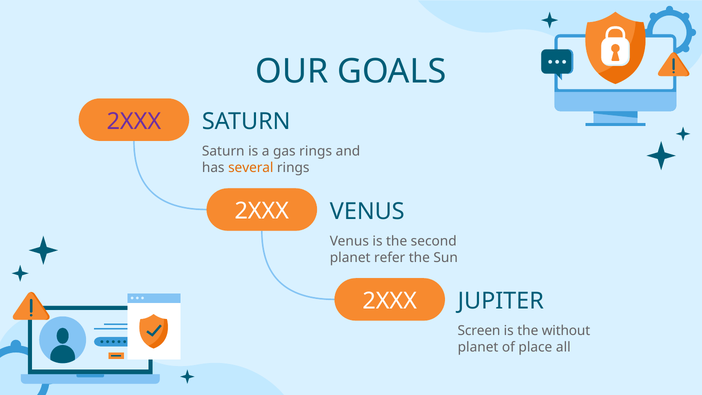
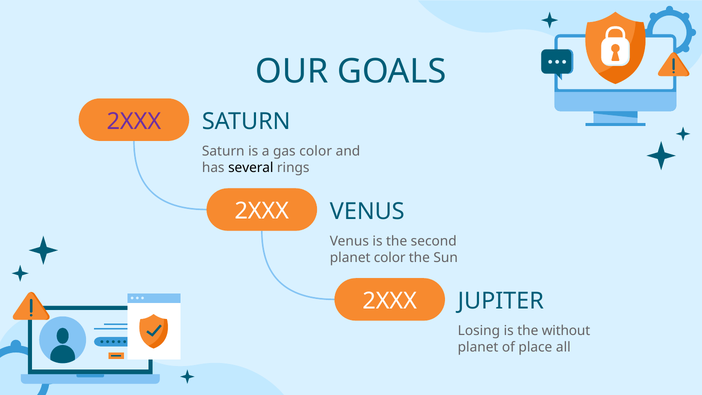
gas rings: rings -> color
several colour: orange -> black
planet refer: refer -> color
Screen: Screen -> Losing
